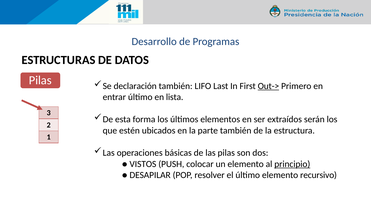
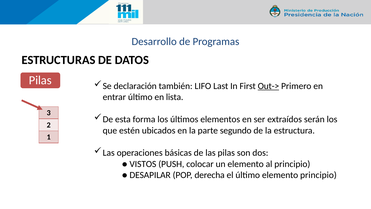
parte también: también -> segundo
principio at (292, 164) underline: present -> none
resolver: resolver -> derecha
elemento recursivo: recursivo -> principio
